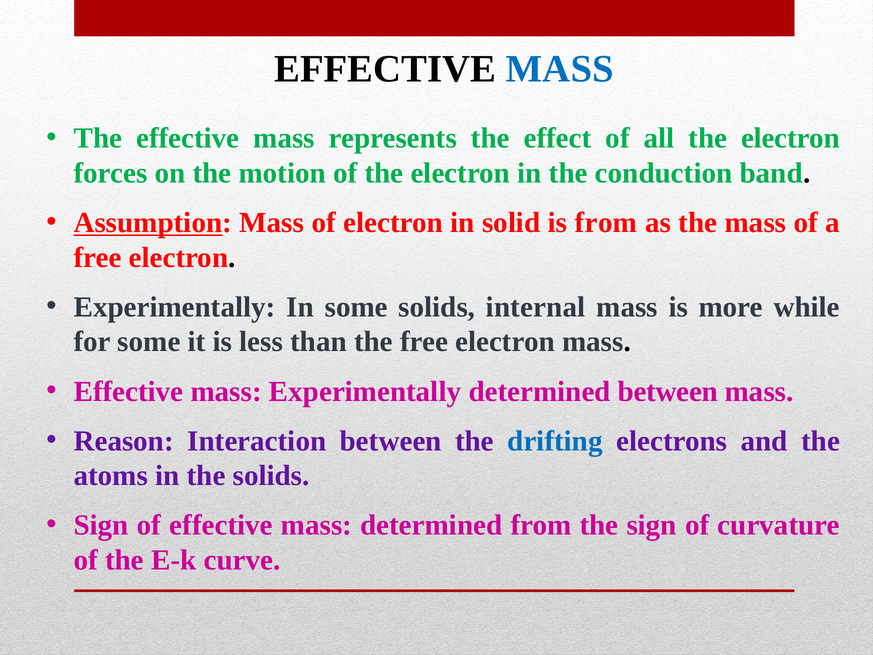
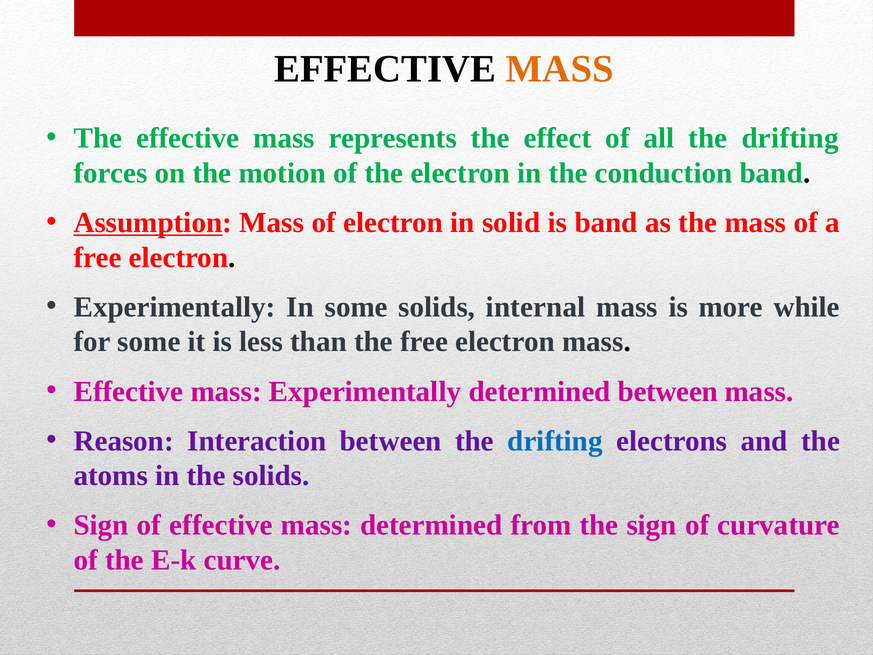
MASS at (560, 69) colour: blue -> orange
all the electron: electron -> drifting
is from: from -> band
